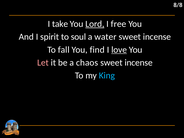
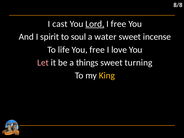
take: take -> cast
fall: fall -> life
You find: find -> free
love underline: present -> none
chaos: chaos -> things
incense at (139, 63): incense -> turning
King colour: light blue -> yellow
